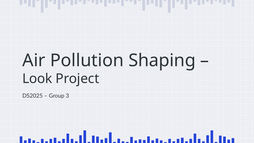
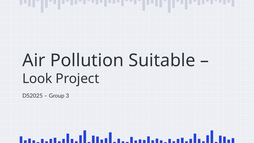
Shaping: Shaping -> Suitable
